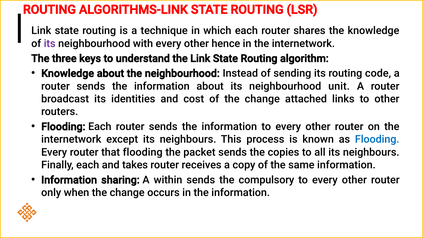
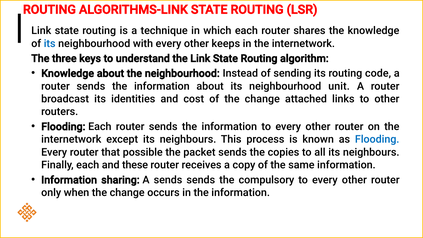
its at (50, 44) colour: purple -> blue
hence: hence -> keeps
that flooding: flooding -> possible
takes: takes -> these
A within: within -> sends
